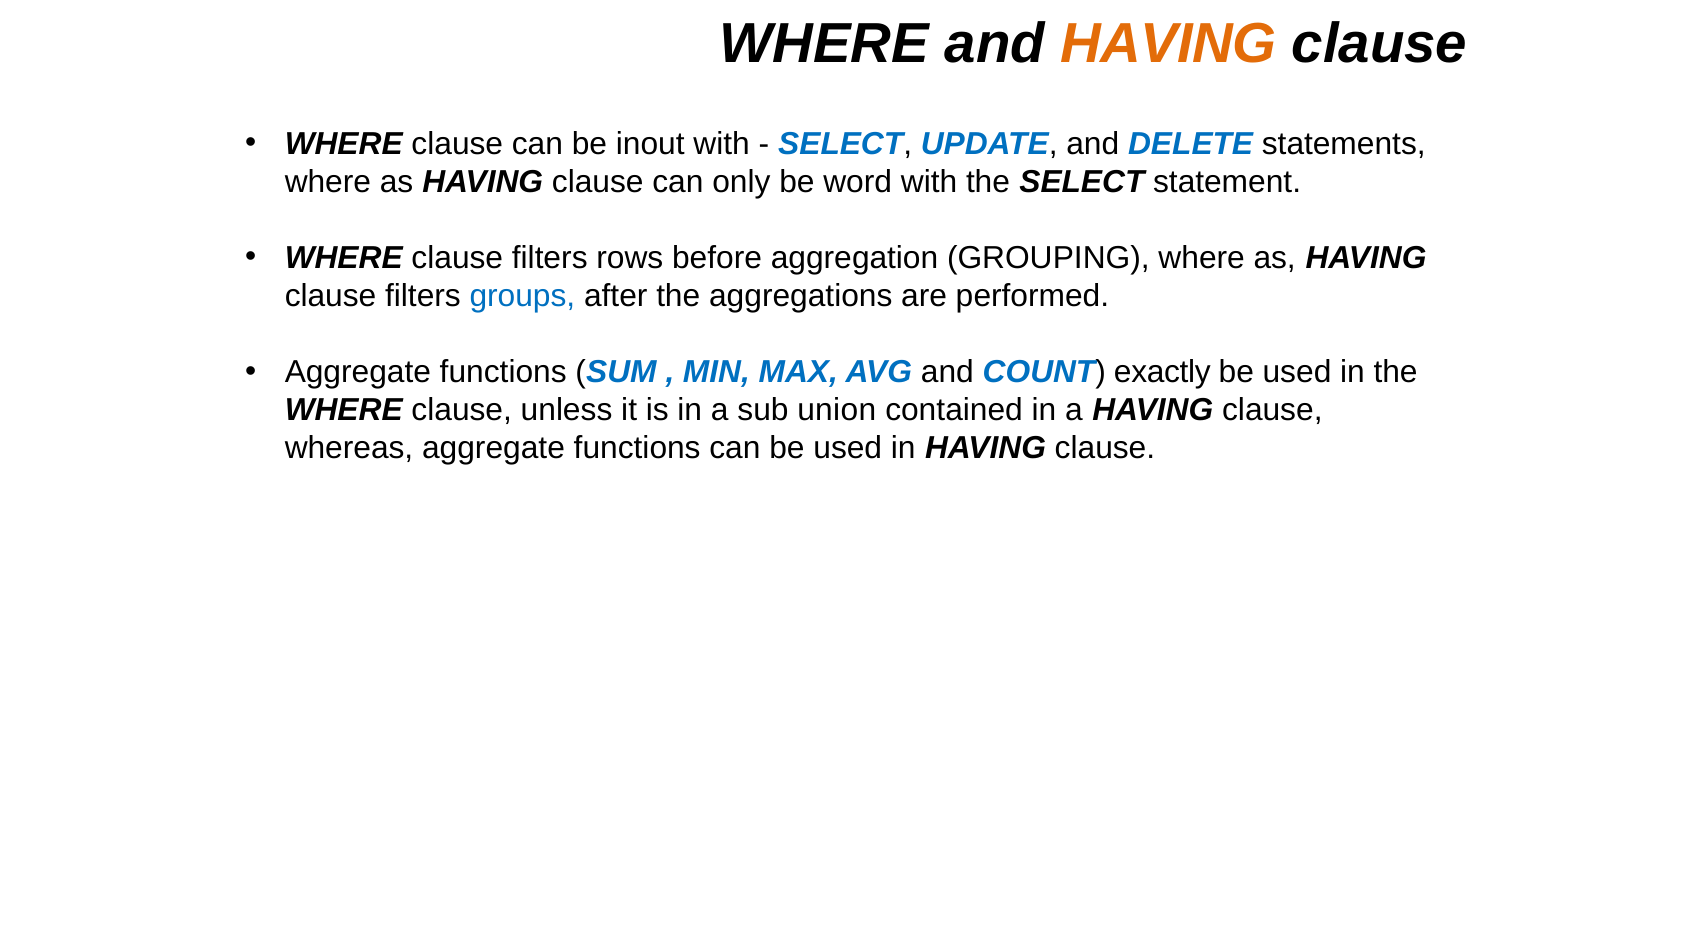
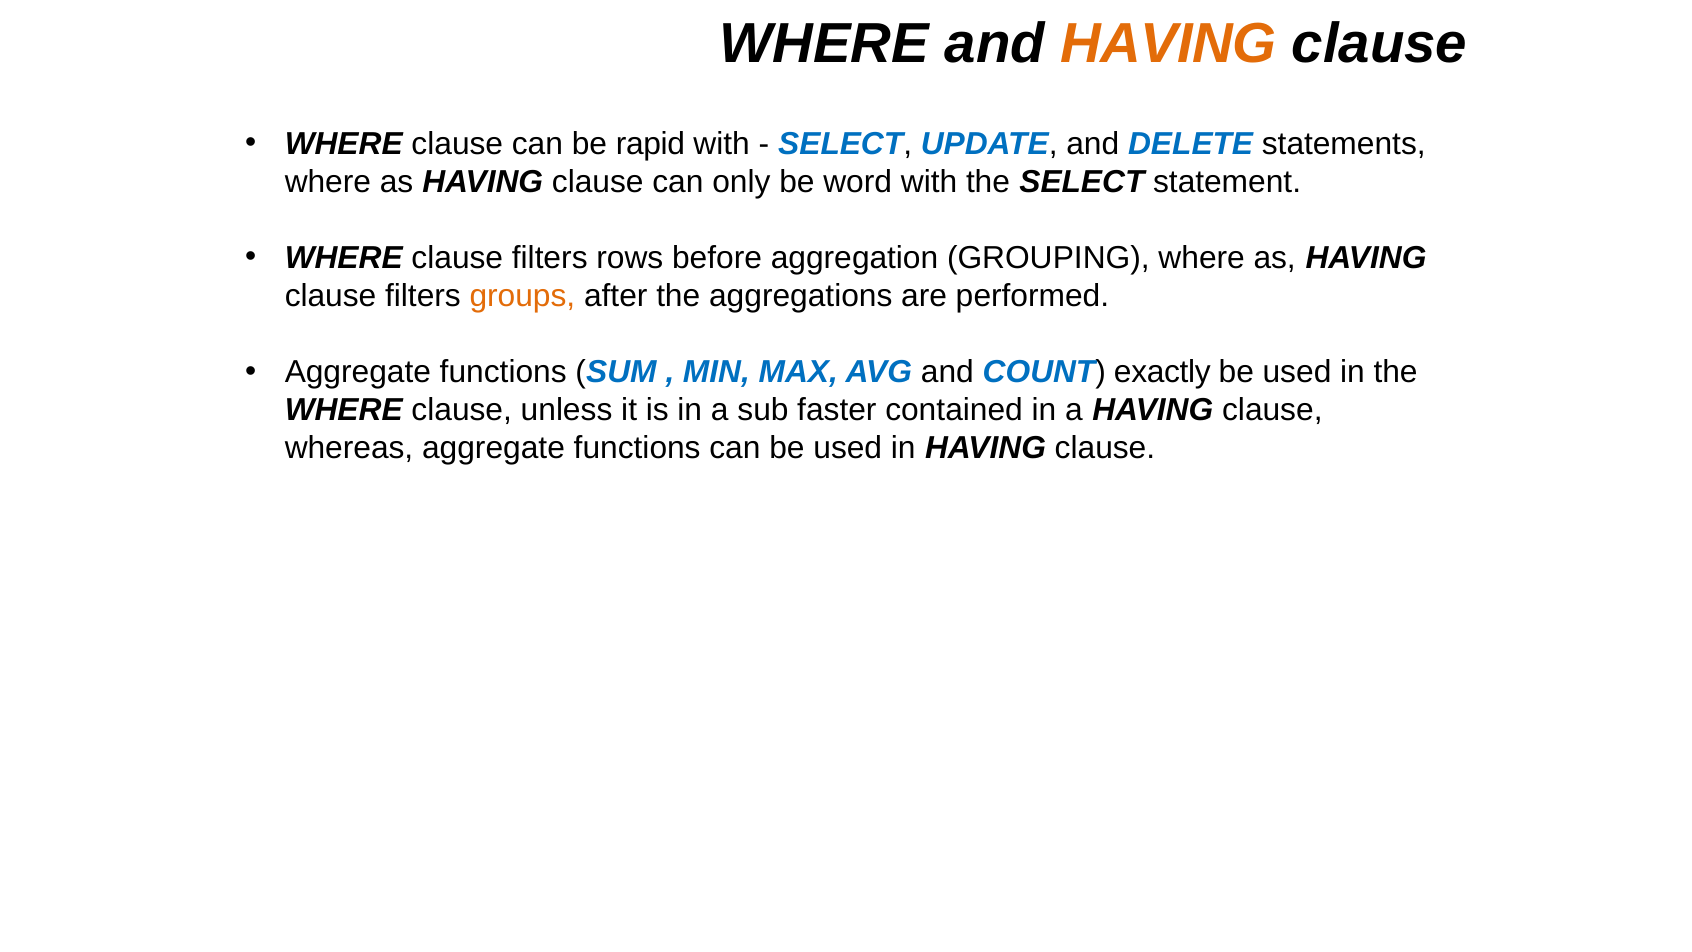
inout: inout -> rapid
groups colour: blue -> orange
union: union -> faster
